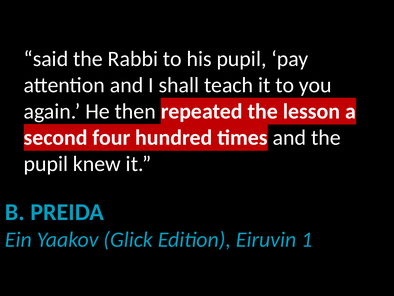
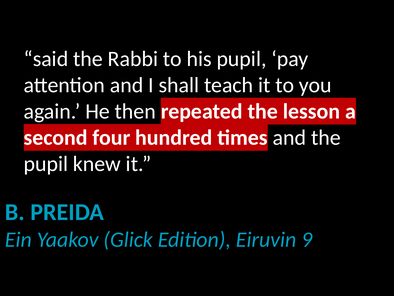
1: 1 -> 9
